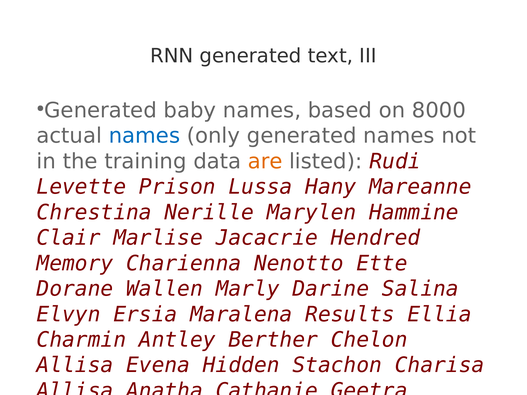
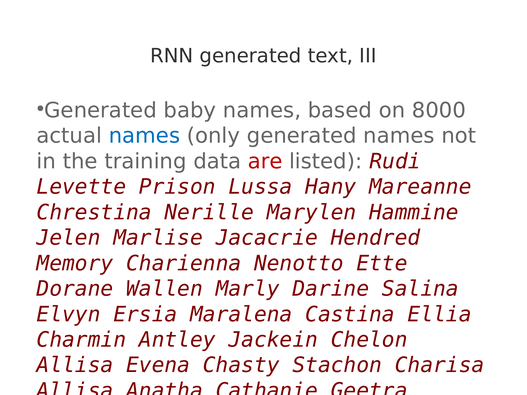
are colour: orange -> red
Clair at (69, 238): Clair -> Jelen
Maralena Results: Results -> Castina
Antley Berther: Berther -> Jackein
Evena Hidden: Hidden -> Chasty
